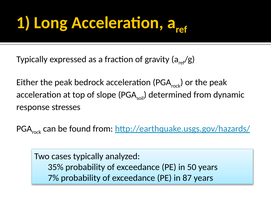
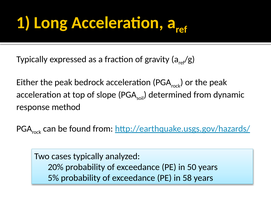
stresses: stresses -> method
35%: 35% -> 20%
7%: 7% -> 5%
87: 87 -> 58
